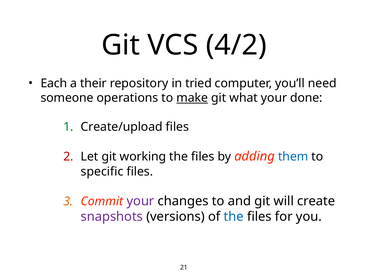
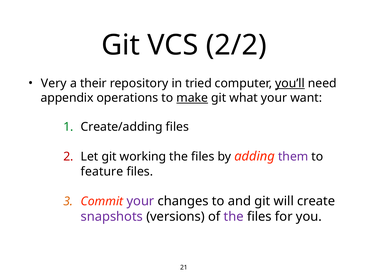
4/2: 4/2 -> 2/2
Each: Each -> Very
you’ll underline: none -> present
someone: someone -> appendix
done: done -> want
Create/upload: Create/upload -> Create/adding
them colour: blue -> purple
specific: specific -> feature
the at (234, 217) colour: blue -> purple
